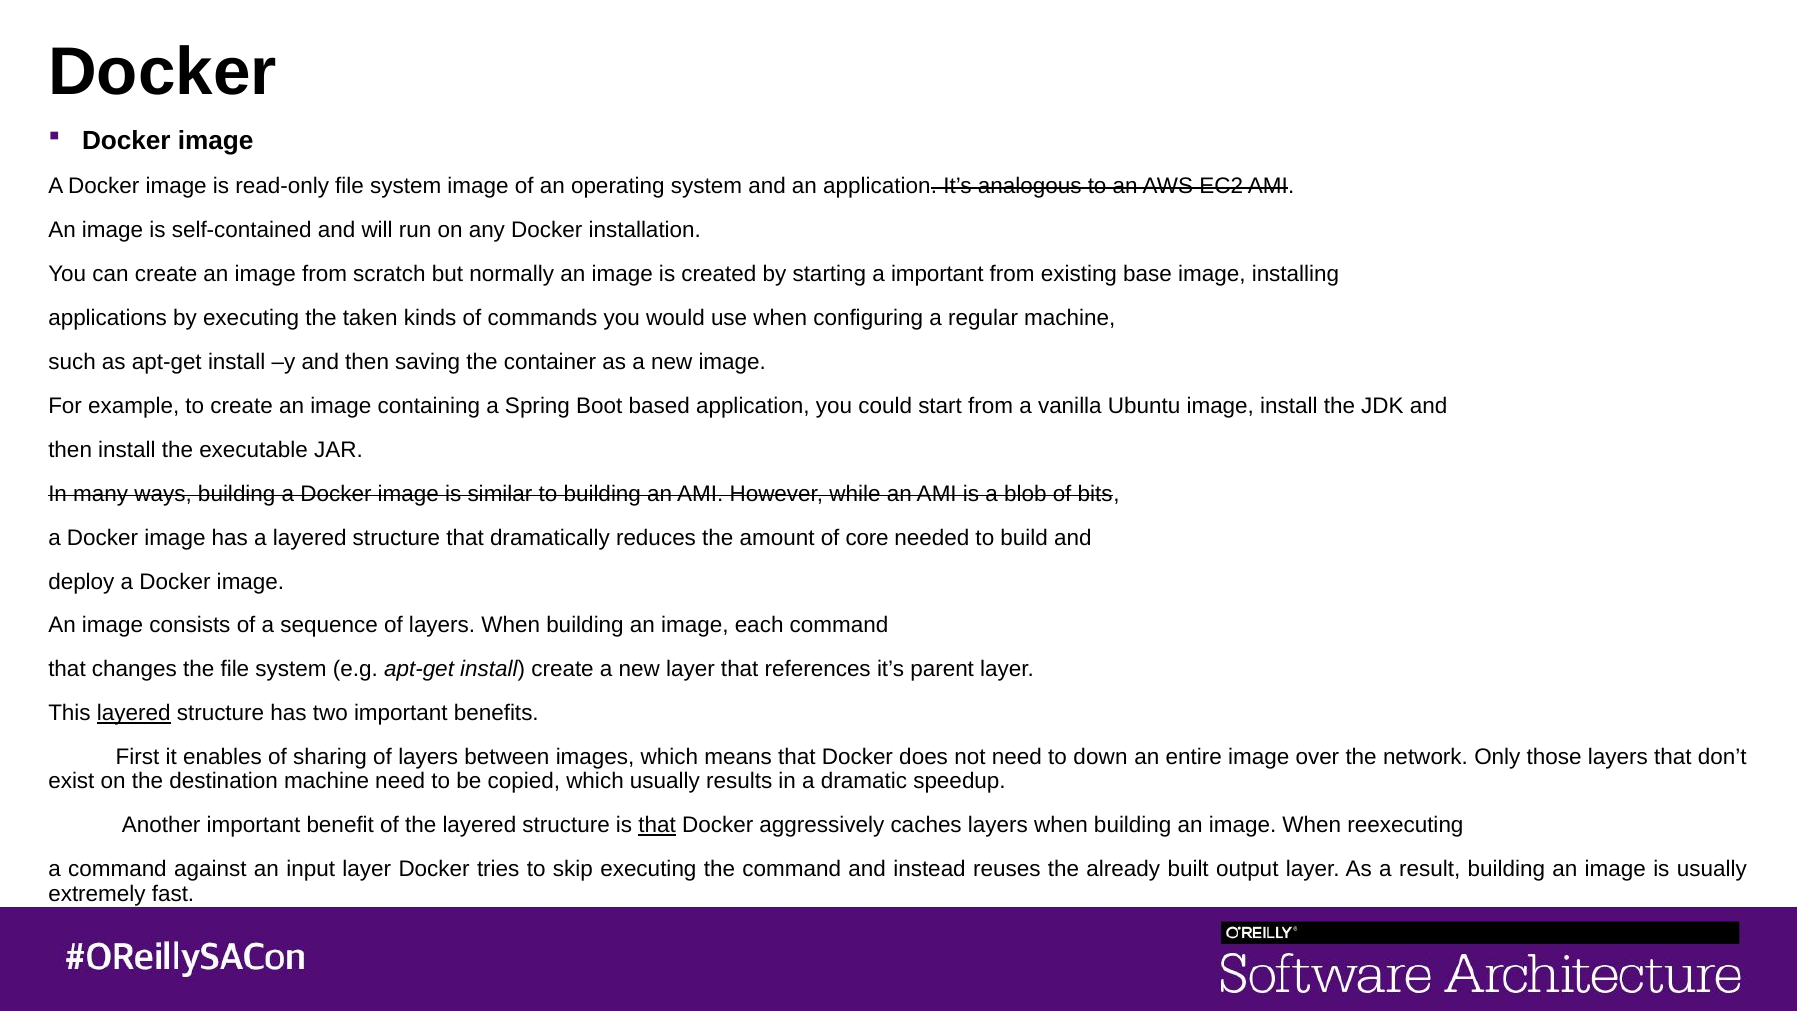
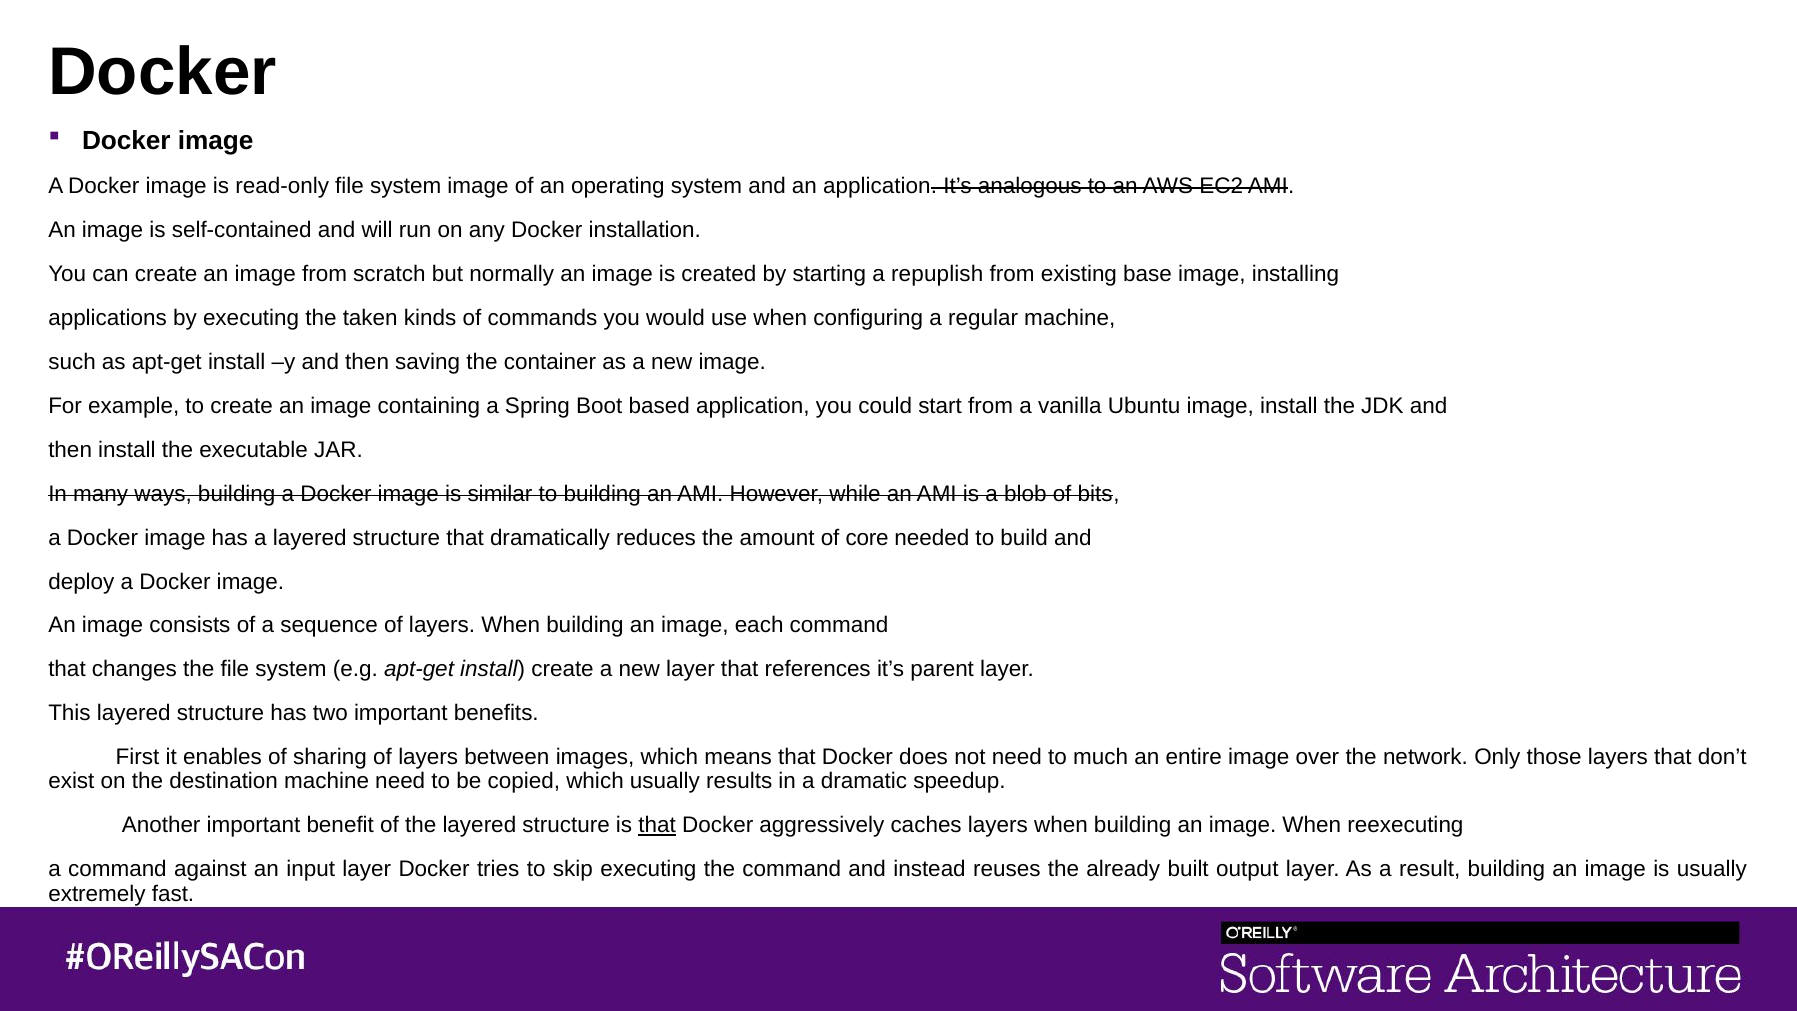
a important: important -> repuplish
layered at (134, 713) underline: present -> none
down: down -> much
